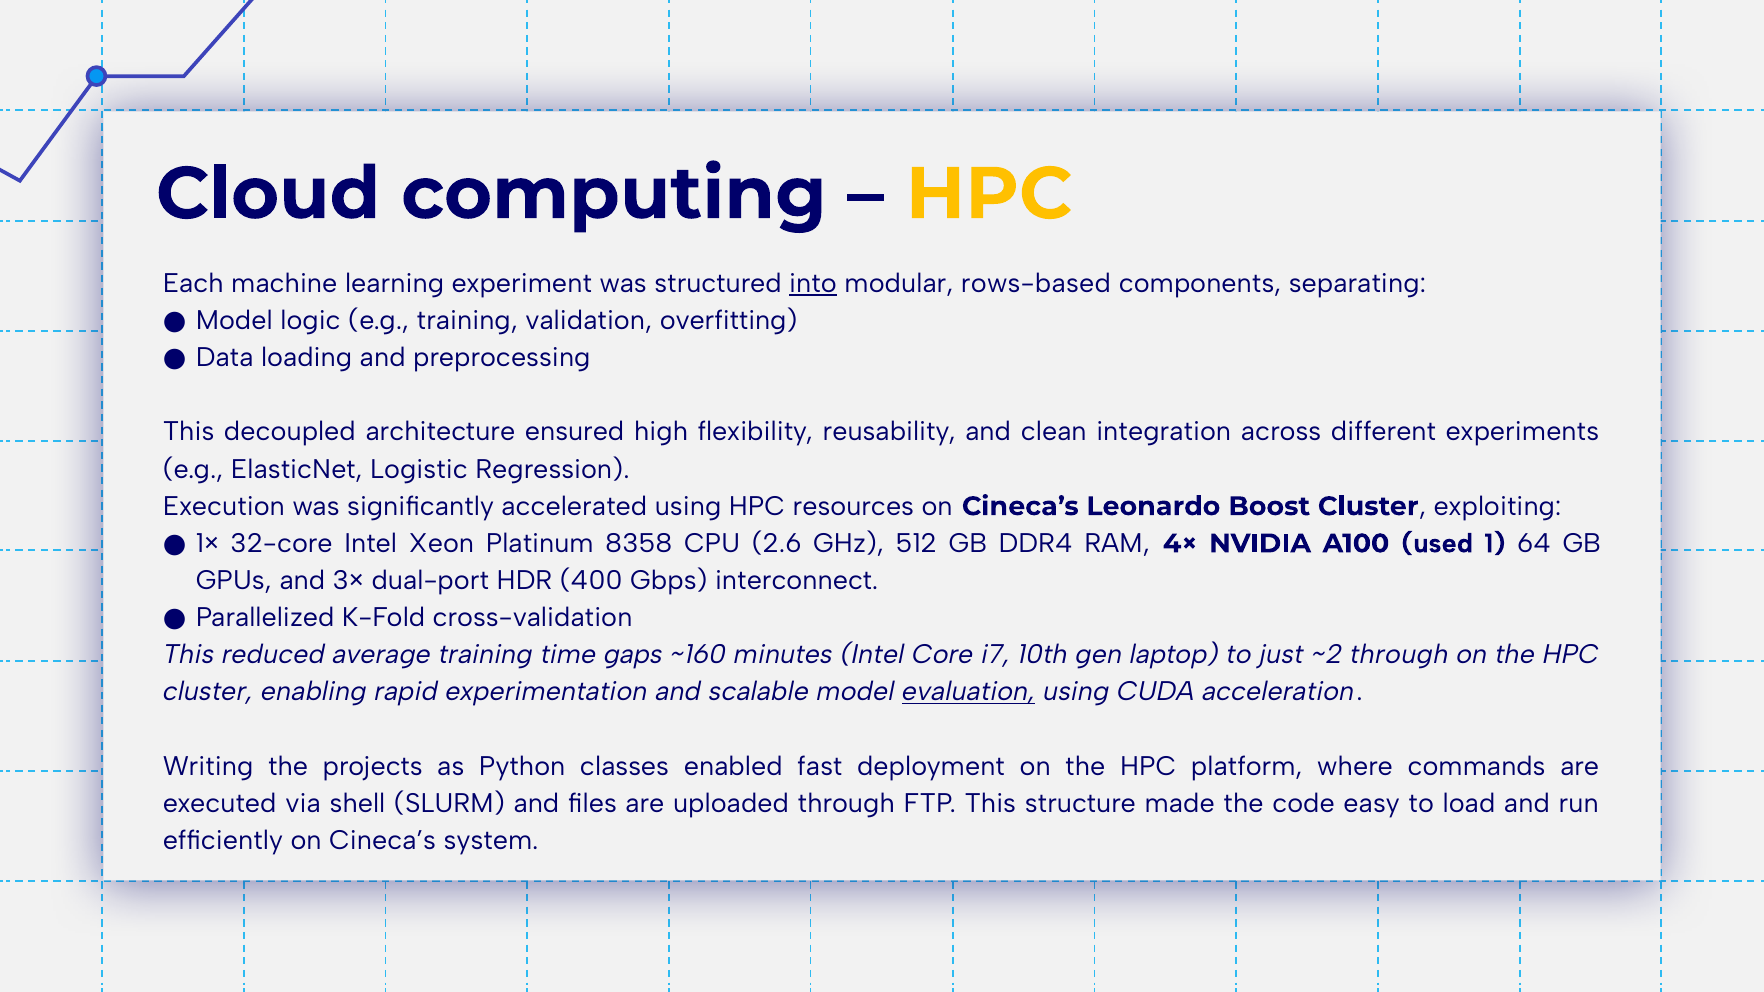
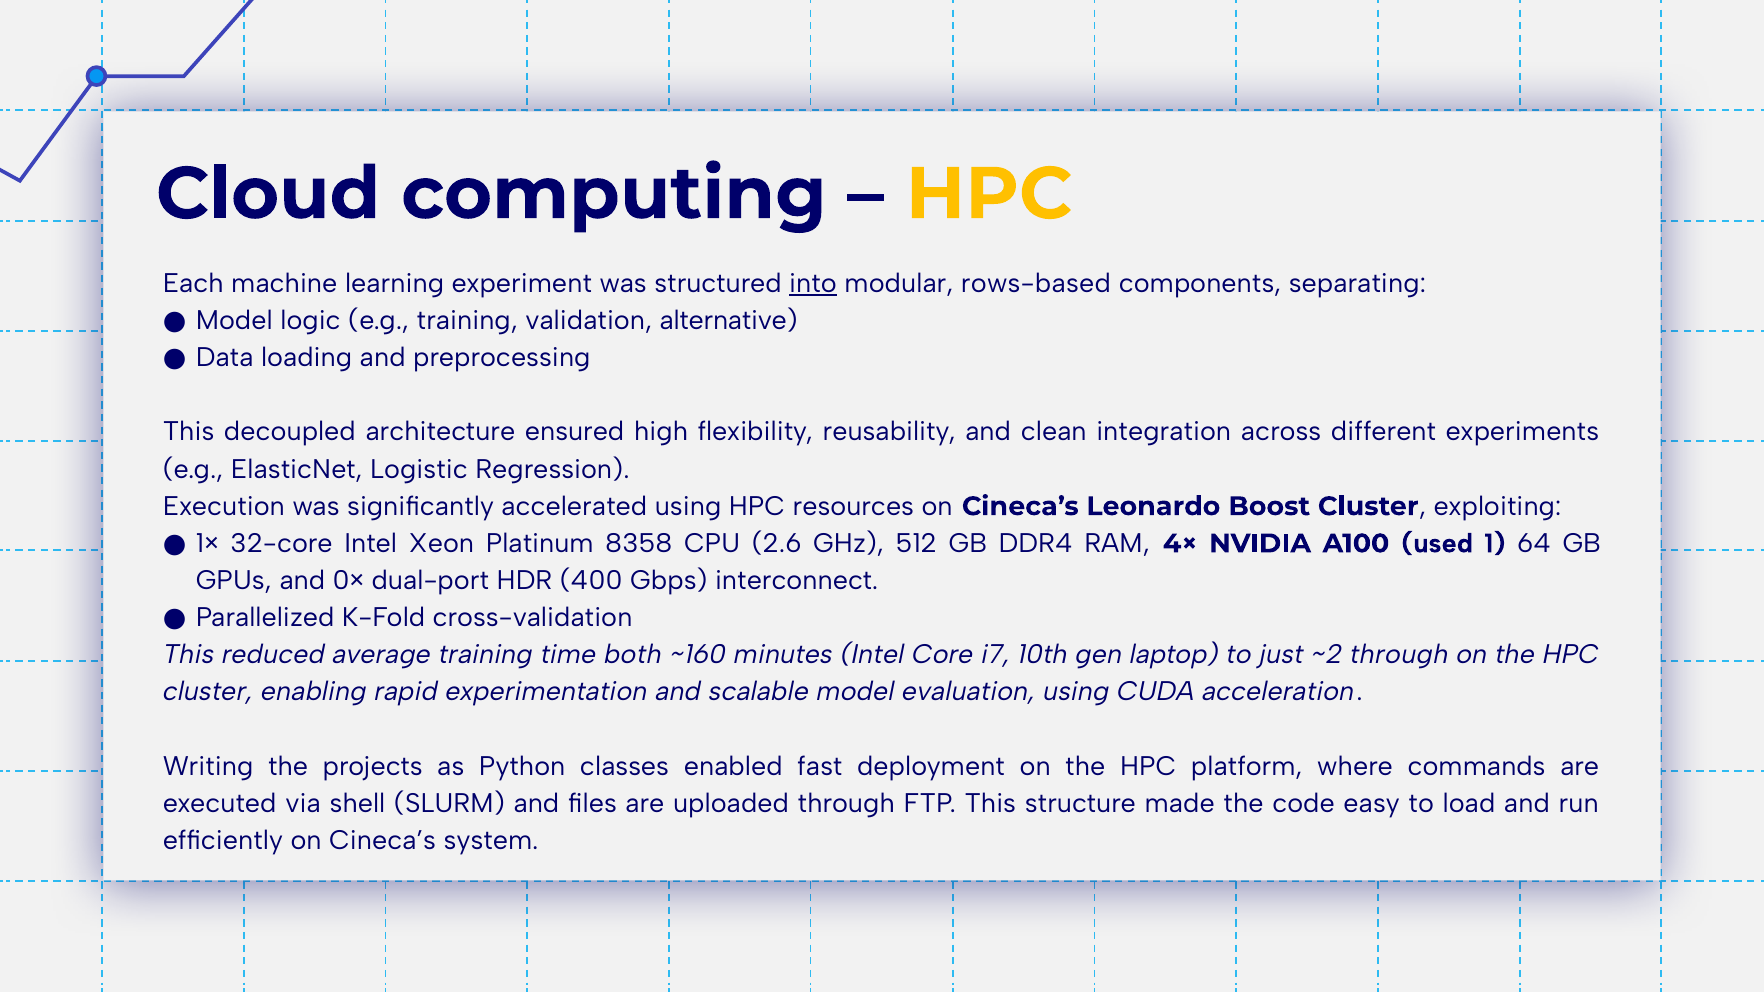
overfitting: overfitting -> alternative
3×: 3× -> 0×
gaps: gaps -> both
evaluation underline: present -> none
